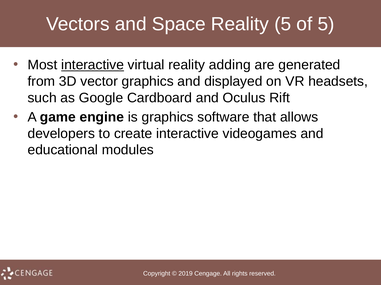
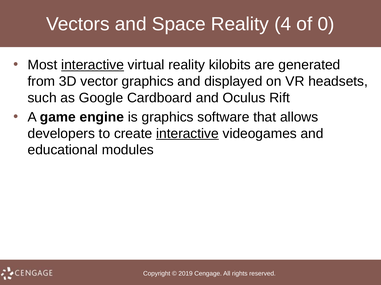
Reality 5: 5 -> 4
of 5: 5 -> 0
adding: adding -> kilobits
interactive at (187, 134) underline: none -> present
